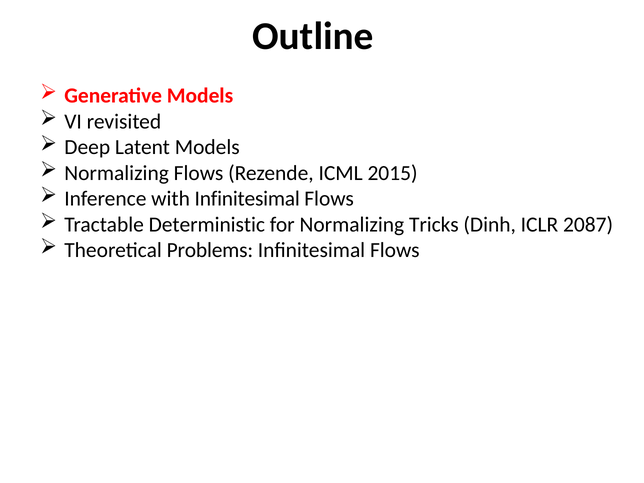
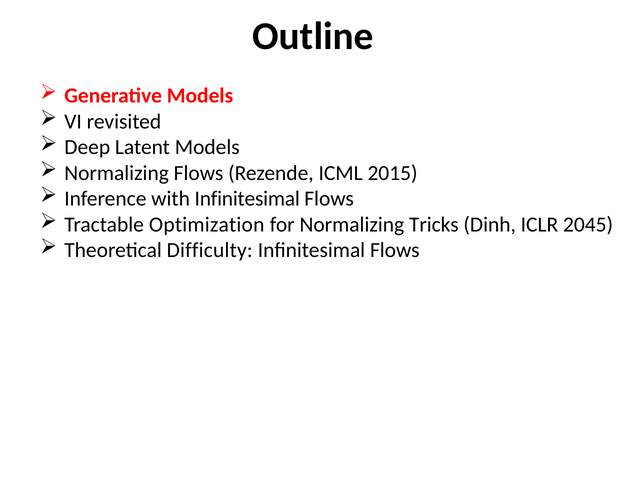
Deterministic: Deterministic -> Optimization
2087: 2087 -> 2045
Problems: Problems -> Difficulty
